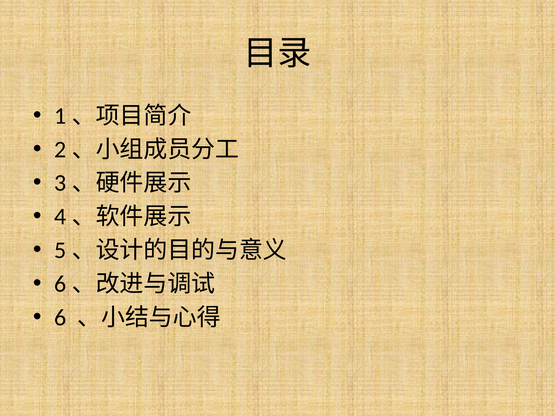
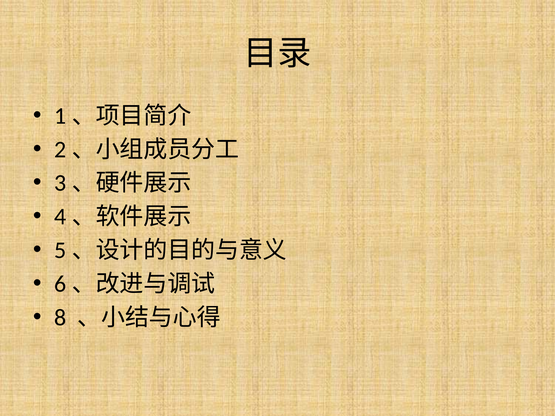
6: 6 -> 8
